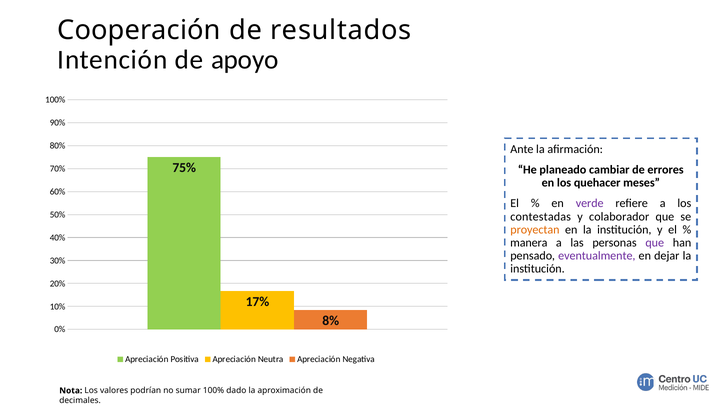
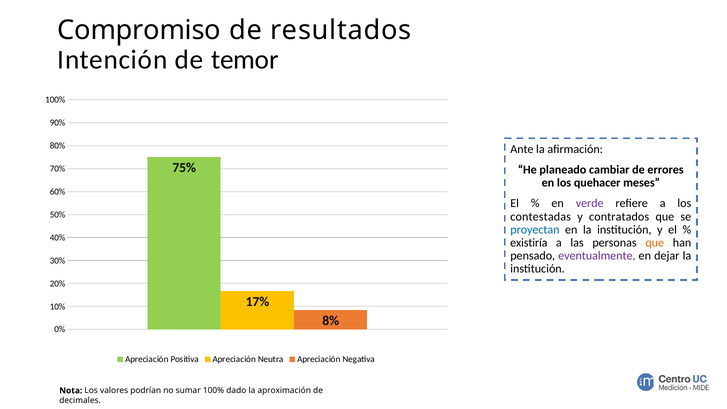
Cooperación: Cooperación -> Compromiso
apoyo: apoyo -> temor
colaborador: colaborador -> contratados
proyectan colour: orange -> blue
manera: manera -> existiría
que at (655, 243) colour: purple -> orange
